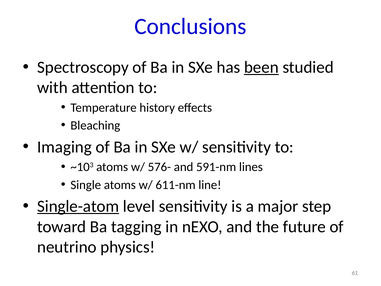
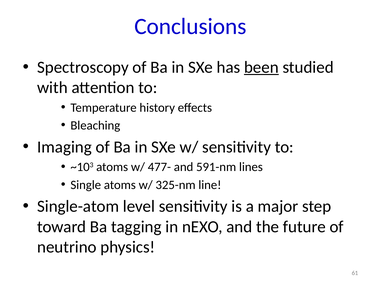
576-: 576- -> 477-
611-nm: 611-nm -> 325-nm
Single-atom underline: present -> none
